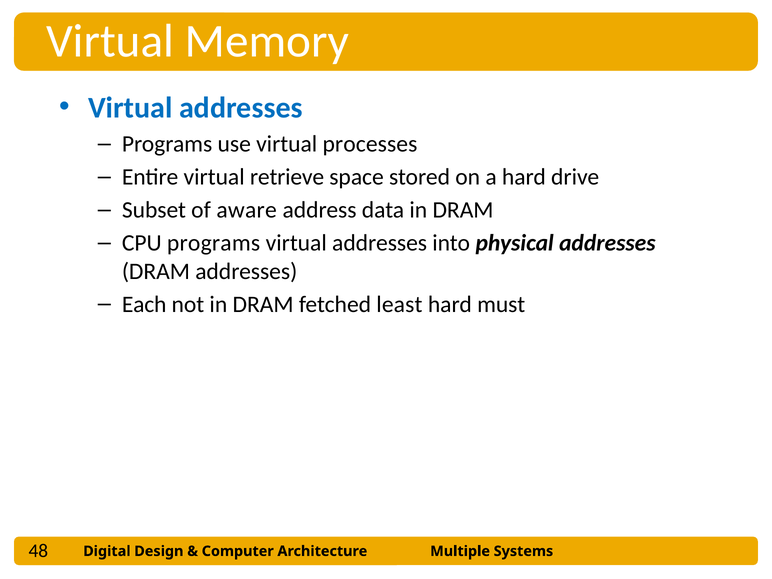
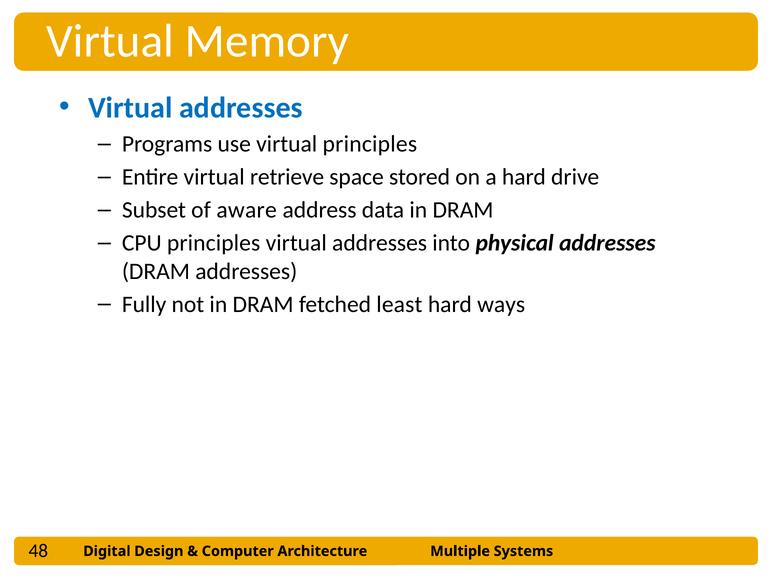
virtual processes: processes -> principles
CPU programs: programs -> principles
Each at (144, 304): Each -> Fully
must: must -> ways
